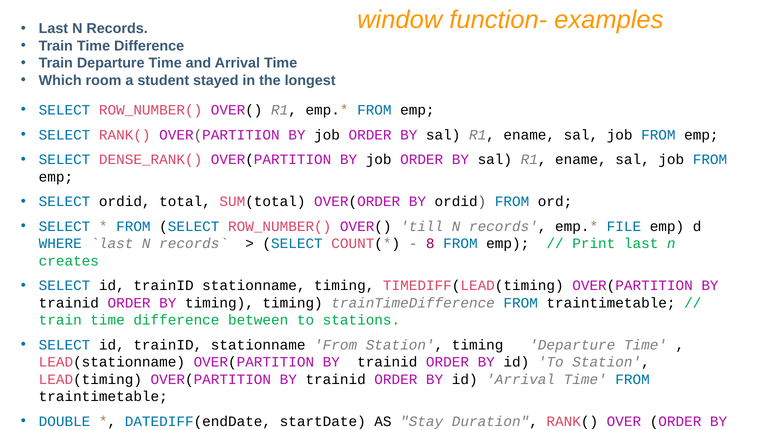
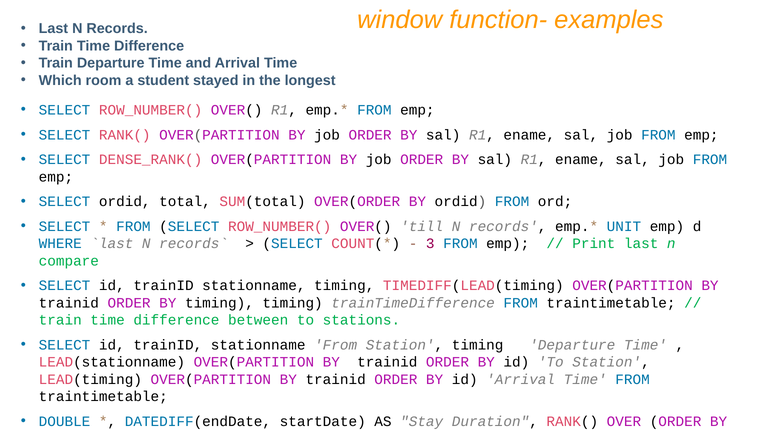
FILE: FILE -> UNIT
8: 8 -> 3
creates: creates -> compare
